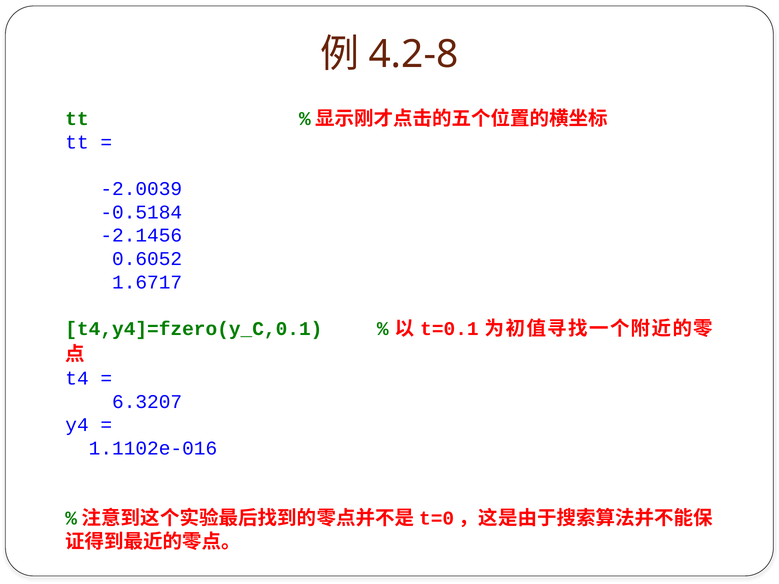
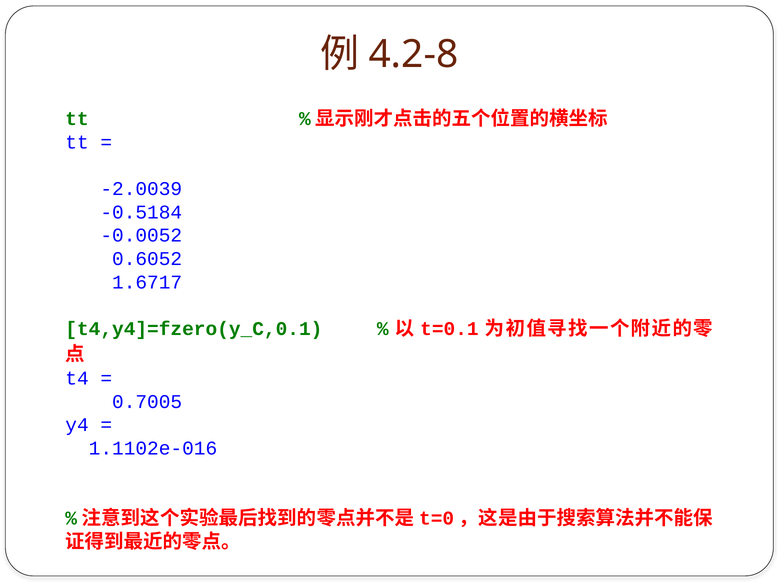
-2.1456: -2.1456 -> -0.0052
6.3207: 6.3207 -> 0.7005
